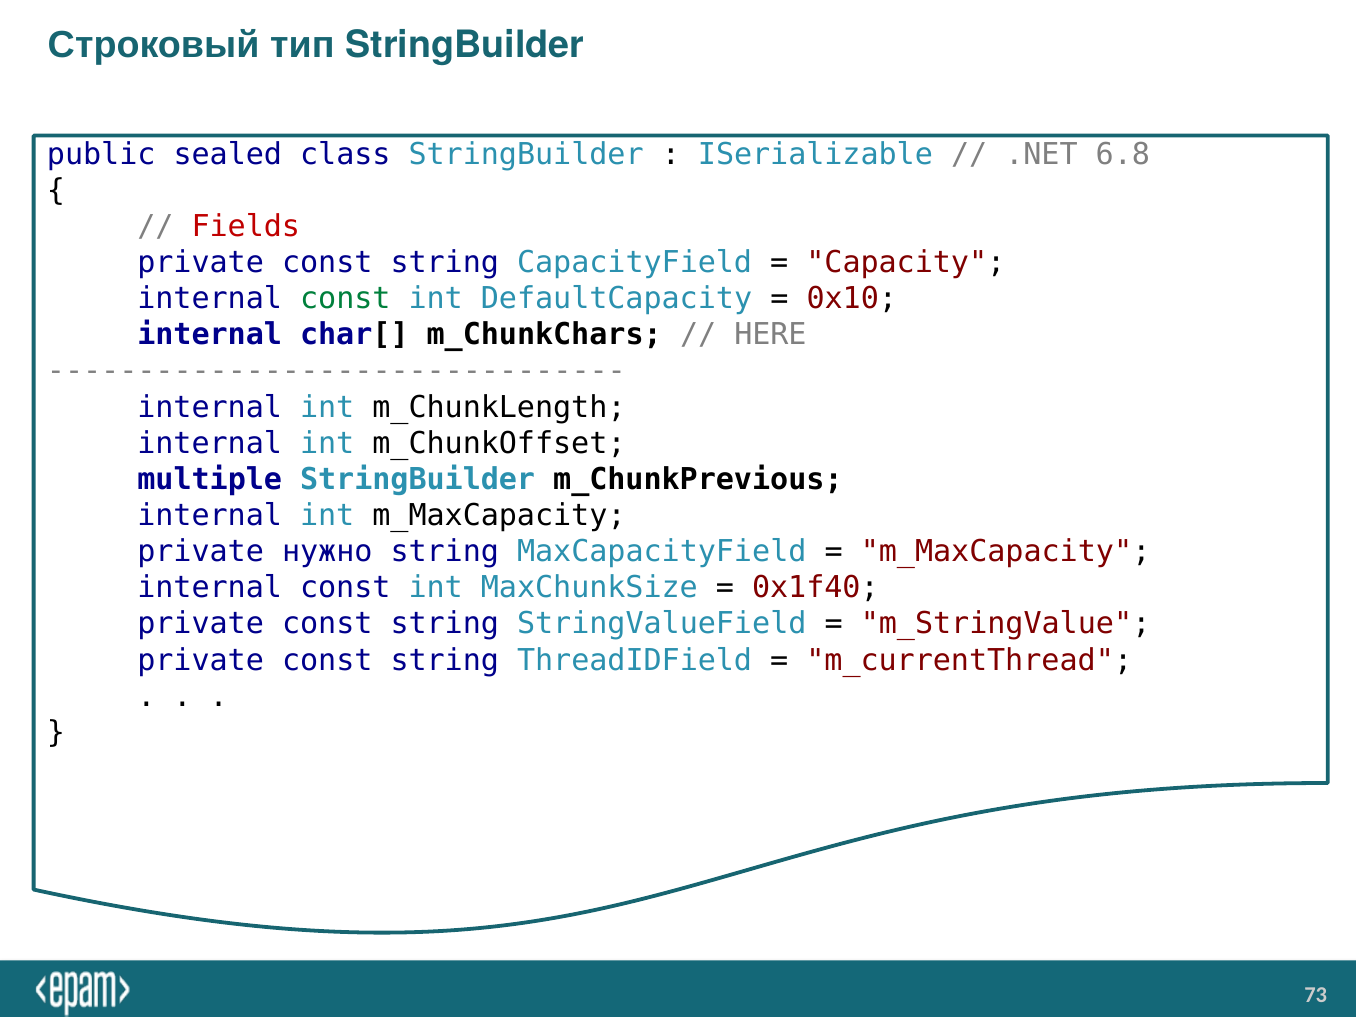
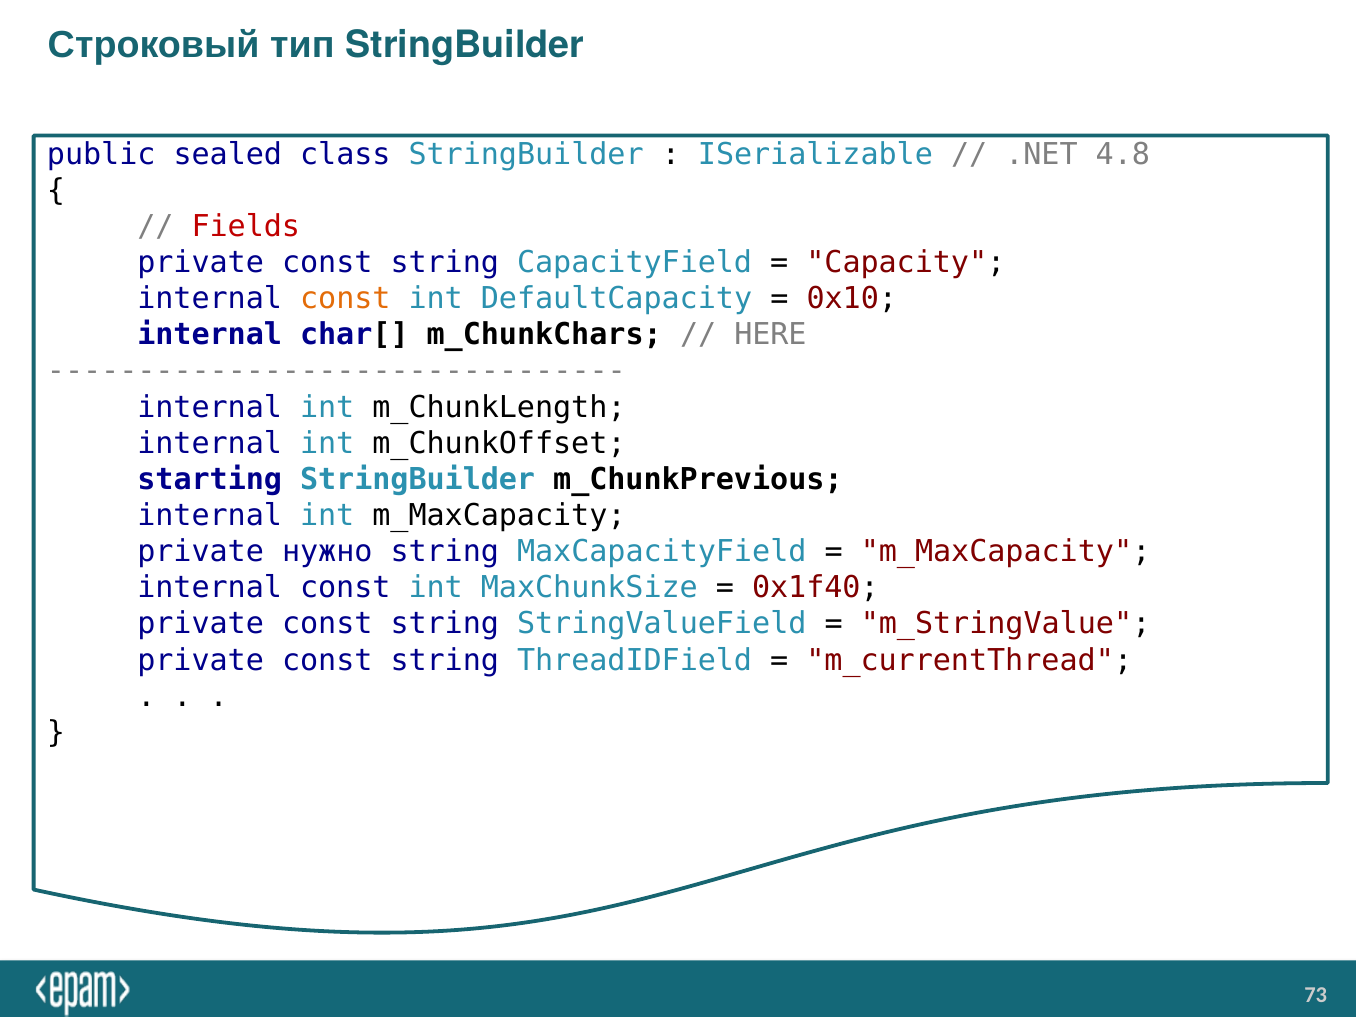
6.8: 6.8 -> 4.8
const at (345, 299) colour: green -> orange
multiple: multiple -> starting
